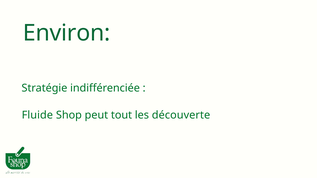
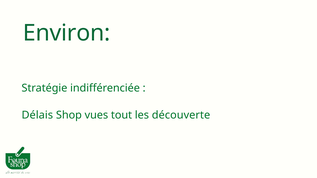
Fluide: Fluide -> Délais
peut: peut -> vues
